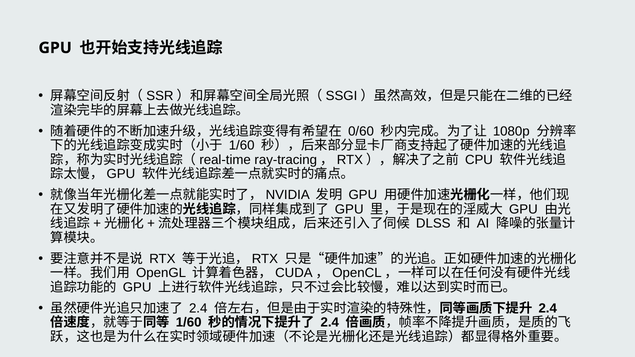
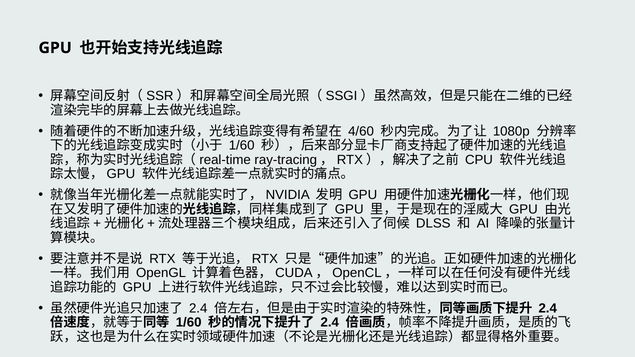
0/60: 0/60 -> 4/60
